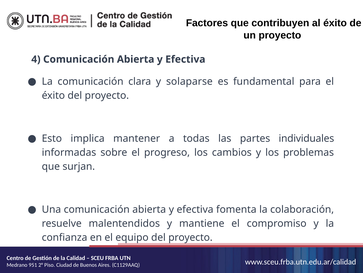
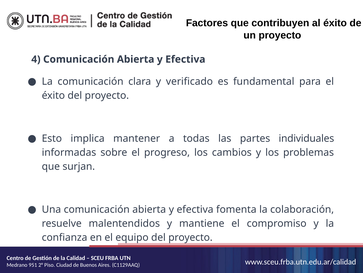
solaparse: solaparse -> verificado
